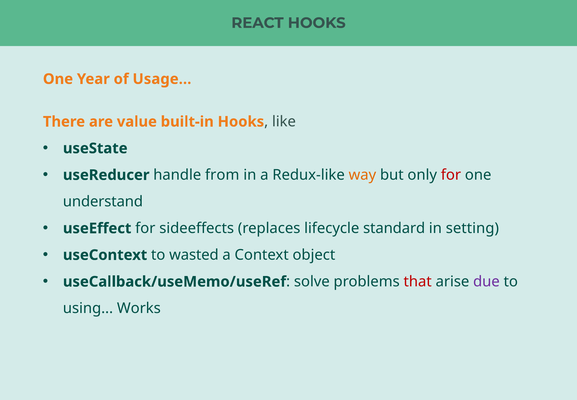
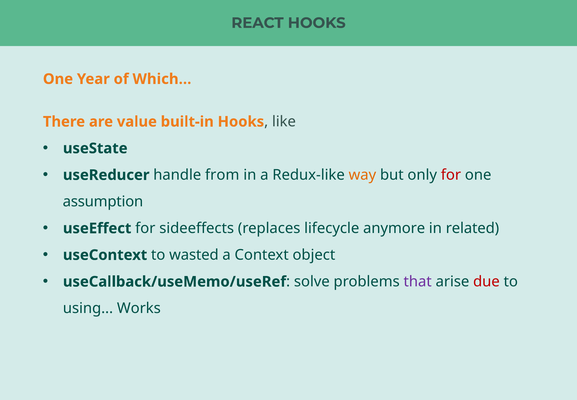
Usage: Usage -> Which
understand: understand -> assumption
standard: standard -> anymore
setting: setting -> related
that colour: red -> purple
due colour: purple -> red
